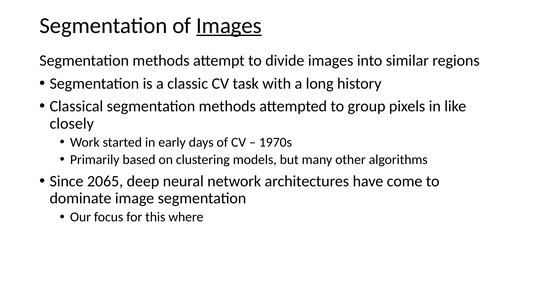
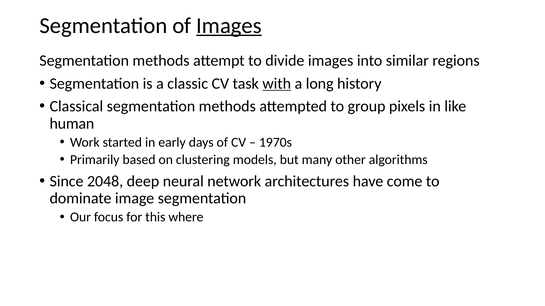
with underline: none -> present
closely: closely -> human
2065: 2065 -> 2048
